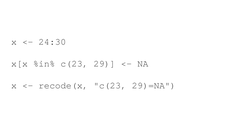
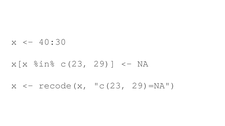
24:30: 24:30 -> 40:30
